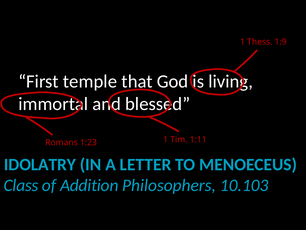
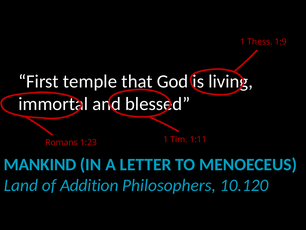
IDOLATRY: IDOLATRY -> MANKIND
Class: Class -> Land
10.103: 10.103 -> 10.120
